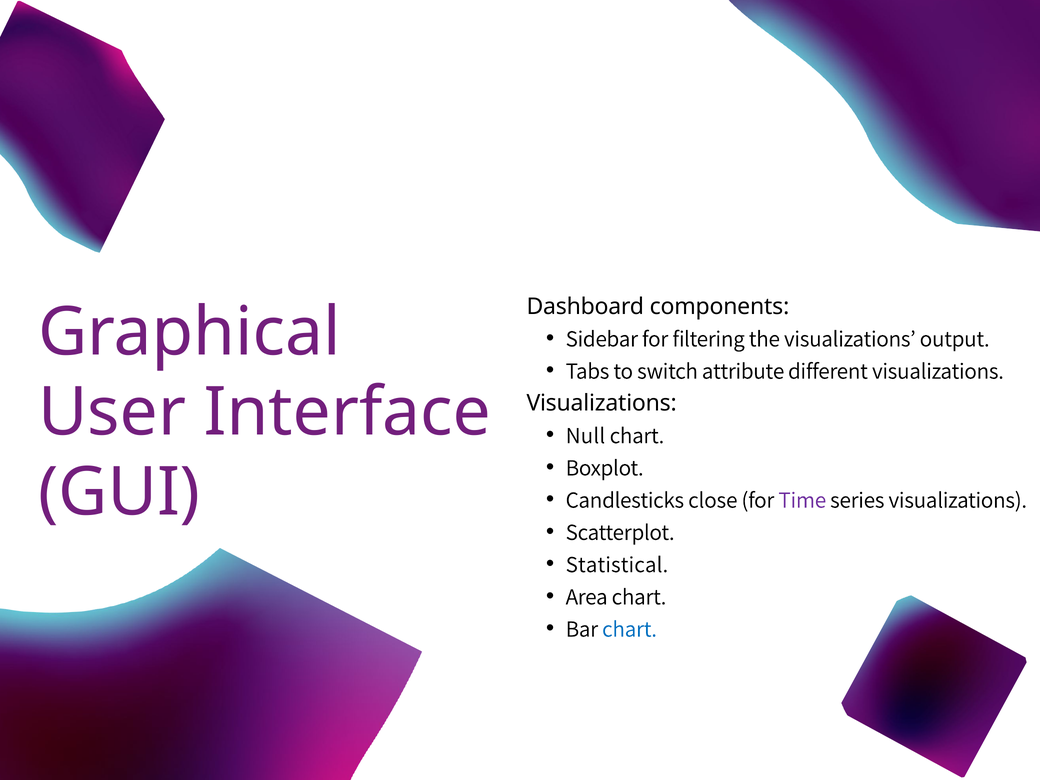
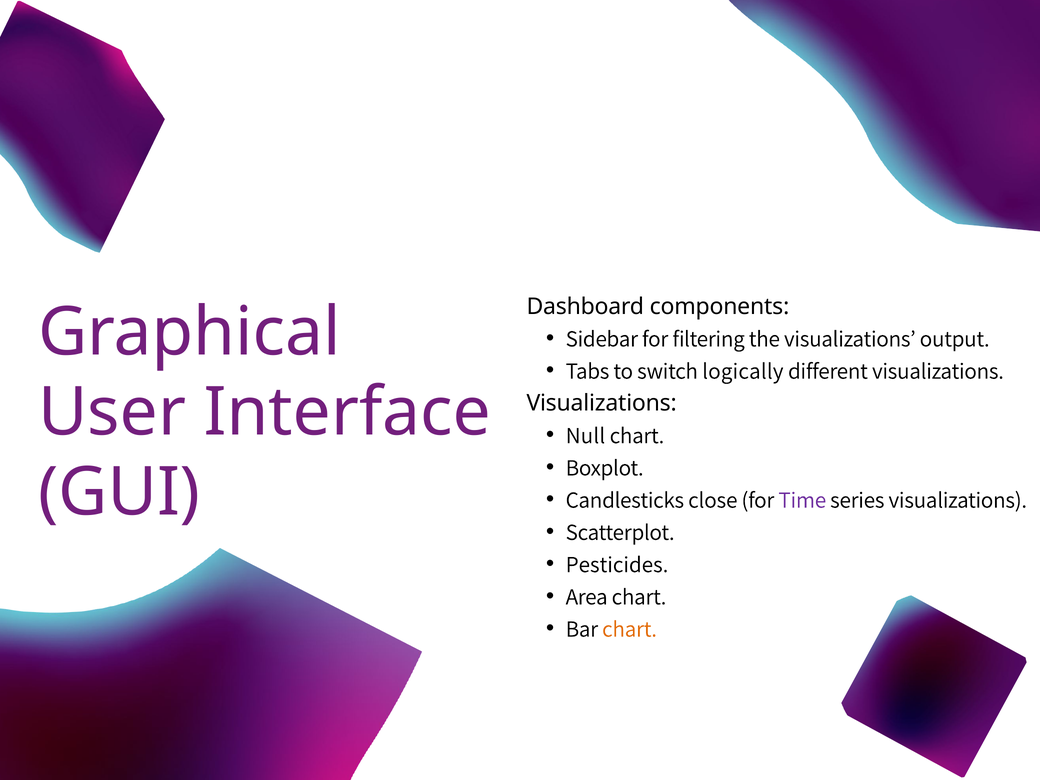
attribute: attribute -> logically
Statistical: Statistical -> Pesticides
chart at (630, 629) colour: blue -> orange
